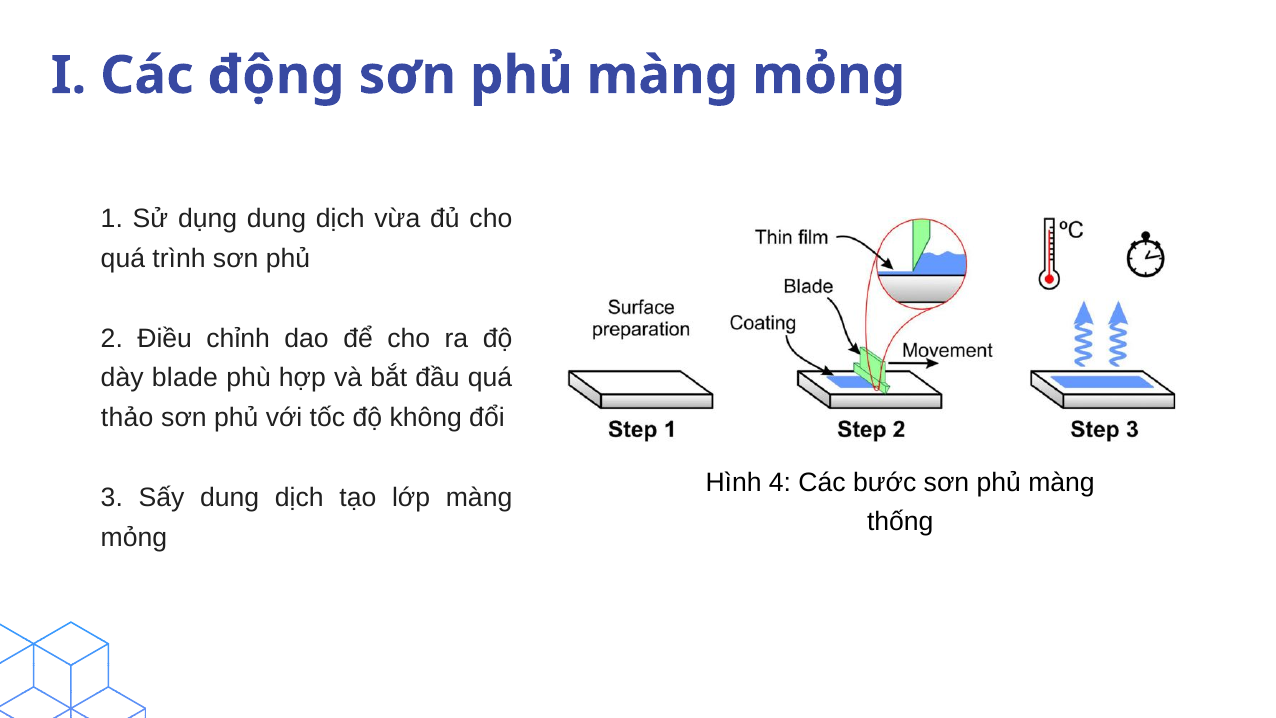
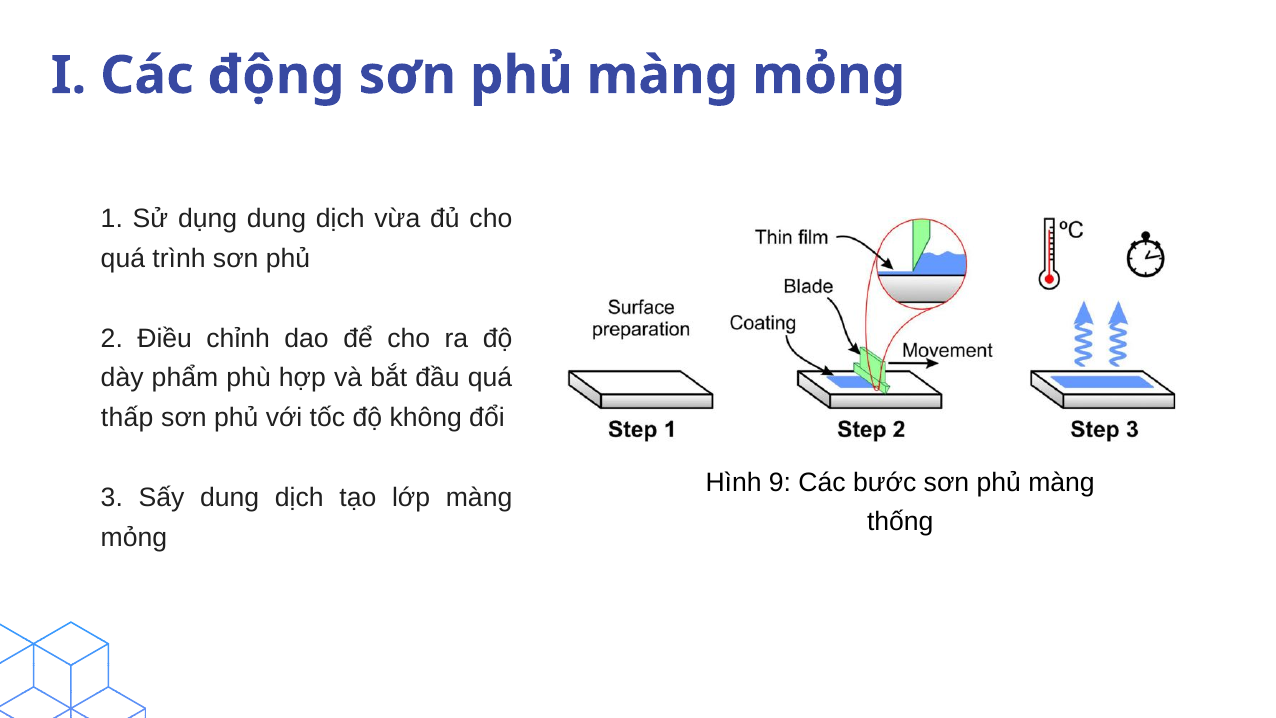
blade: blade -> phẩm
thảo: thảo -> thấp
4: 4 -> 9
